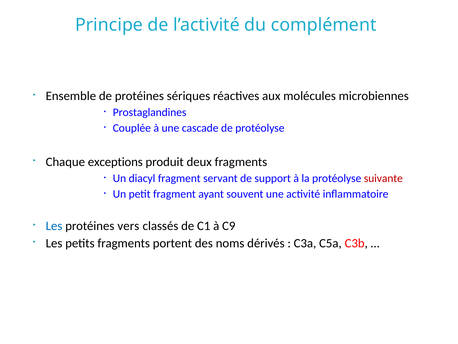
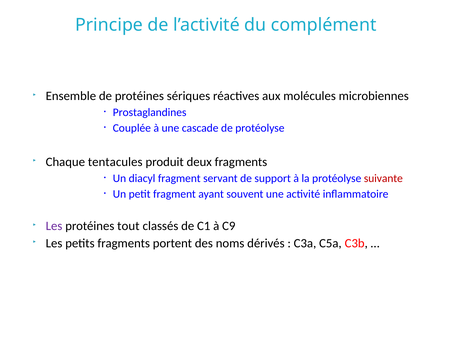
exceptions: exceptions -> tentacules
Les at (54, 226) colour: blue -> purple
vers: vers -> tout
